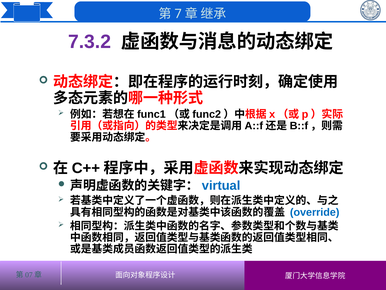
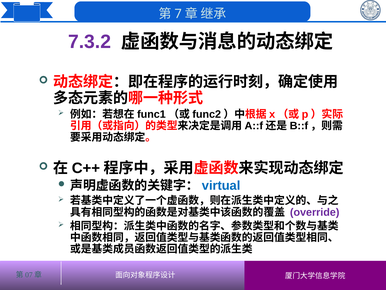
override colour: blue -> purple
